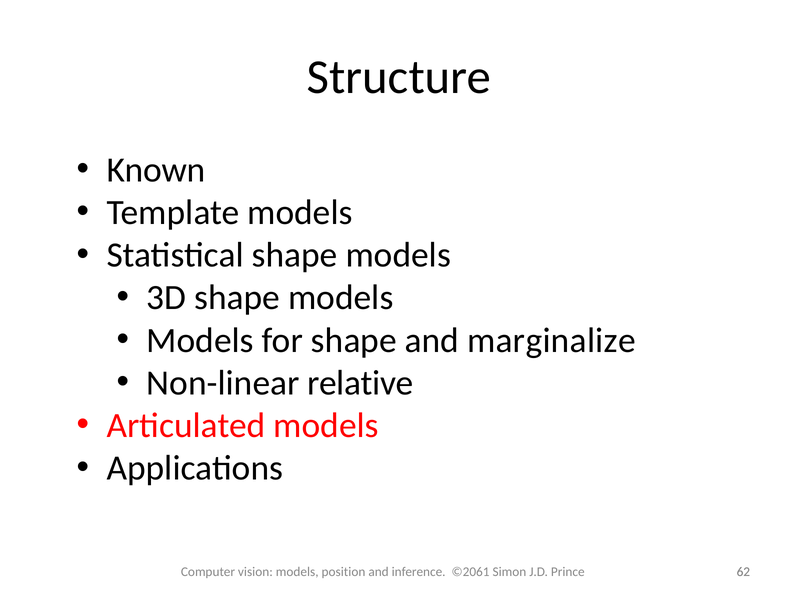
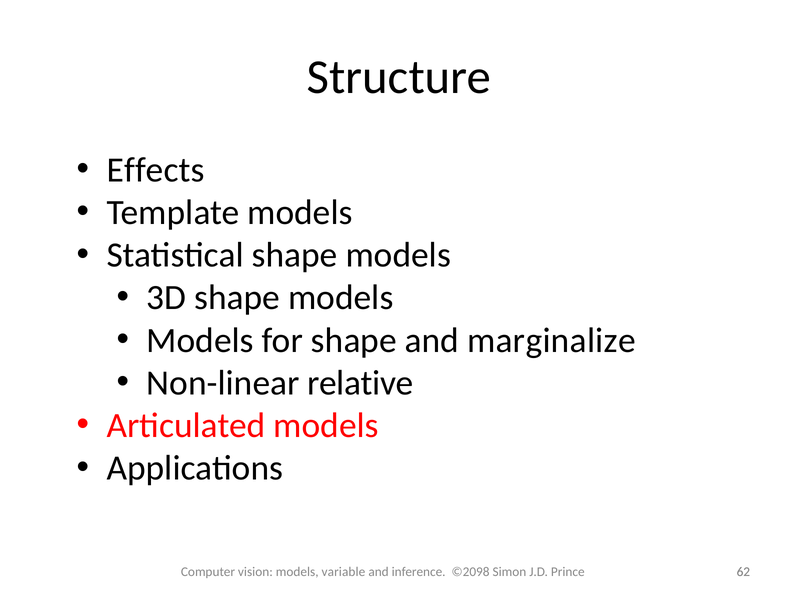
Known: Known -> Effects
position: position -> variable
©2061: ©2061 -> ©2098
